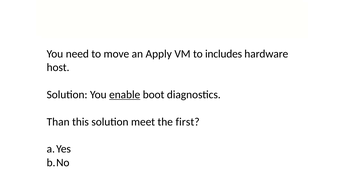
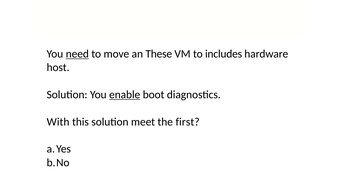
need underline: none -> present
Apply: Apply -> These
Than: Than -> With
